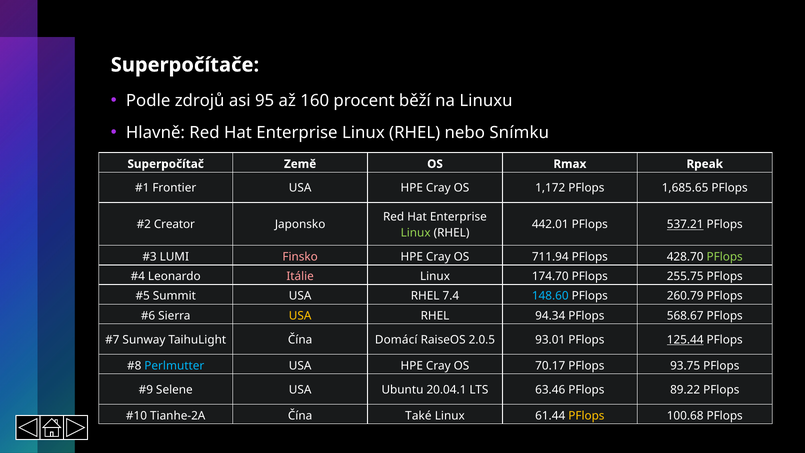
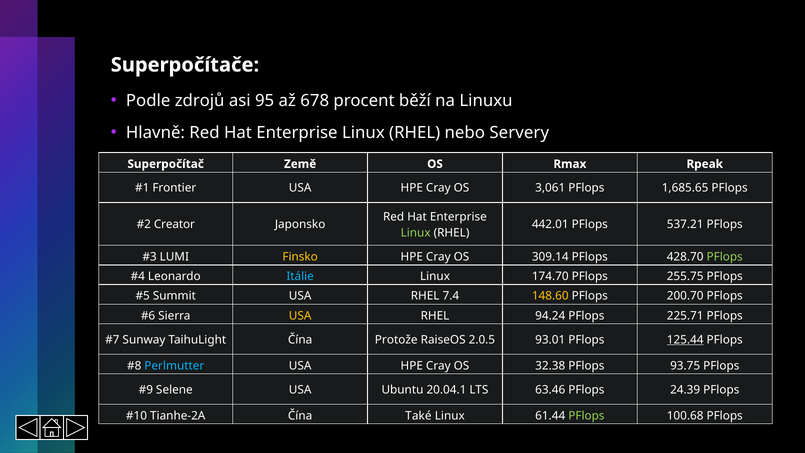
160: 160 -> 678
Snímku: Snímku -> Servery
1,172: 1,172 -> 3,061
537.21 underline: present -> none
Finsko colour: pink -> yellow
711.94: 711.94 -> 309.14
Itálie colour: pink -> light blue
148.60 colour: light blue -> yellow
260.79: 260.79 -> 200.70
94.34: 94.34 -> 94.24
568.67: 568.67 -> 225.71
Domácí: Domácí -> Protože
70.17: 70.17 -> 32.38
89.22: 89.22 -> 24.39
PFlops at (586, 415) colour: yellow -> light green
